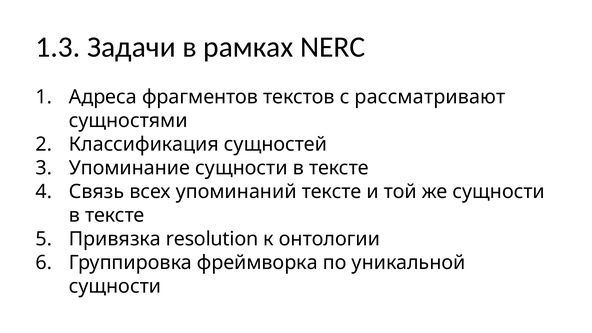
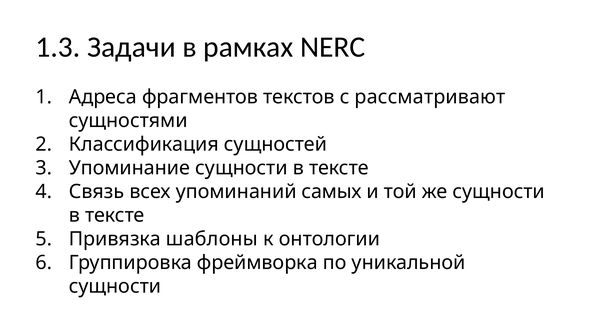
упоминаний тексте: тексте -> самых
resolution: resolution -> шаблоны
